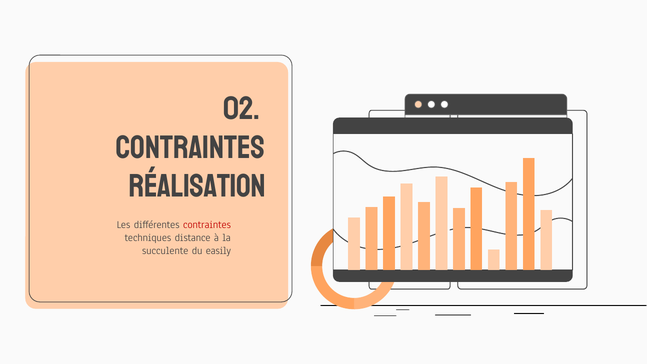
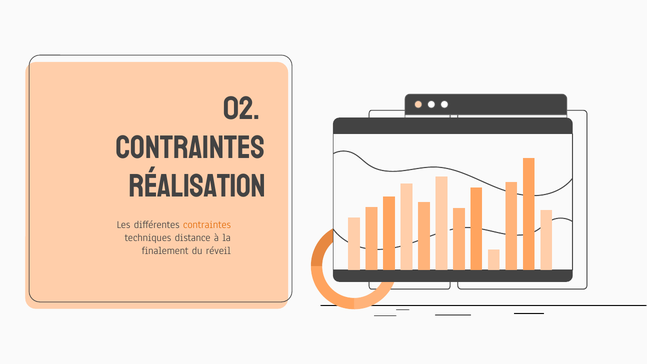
contraintes at (207, 225) colour: red -> orange
succulente: succulente -> finalement
easily: easily -> réveil
